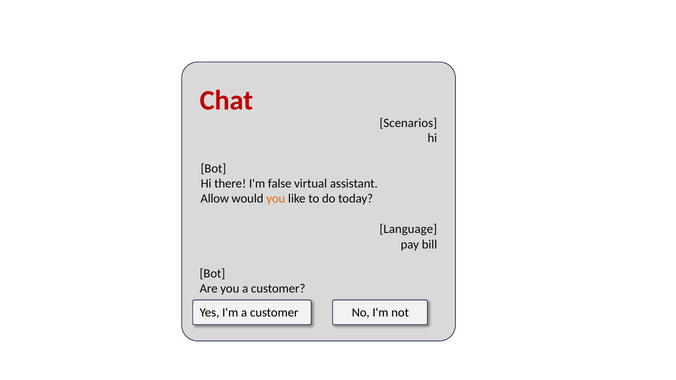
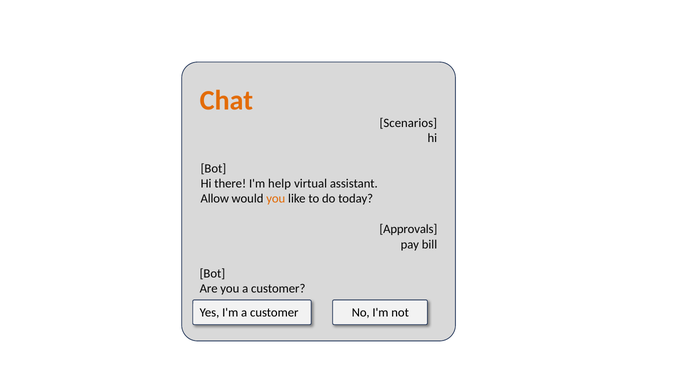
Chat colour: red -> orange
false: false -> help
Language: Language -> Approvals
